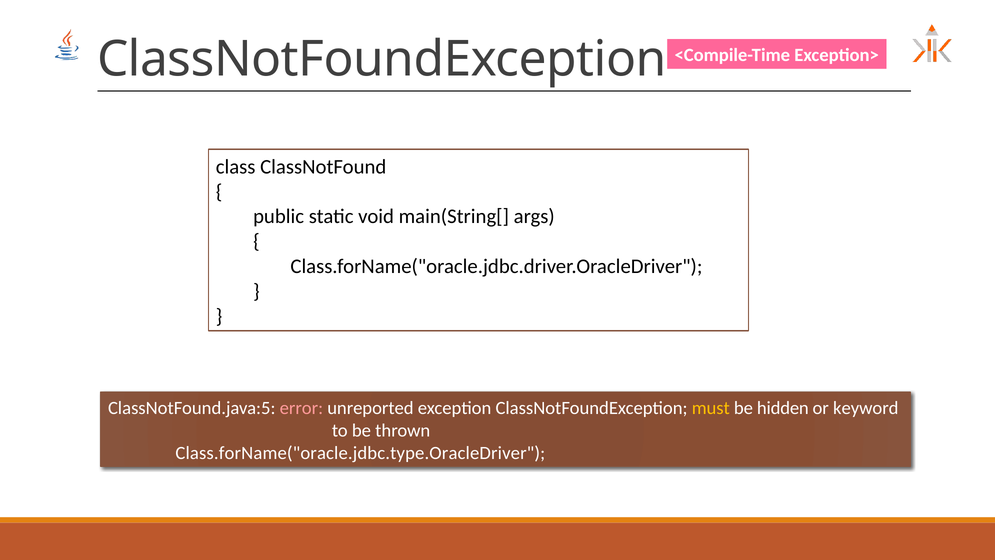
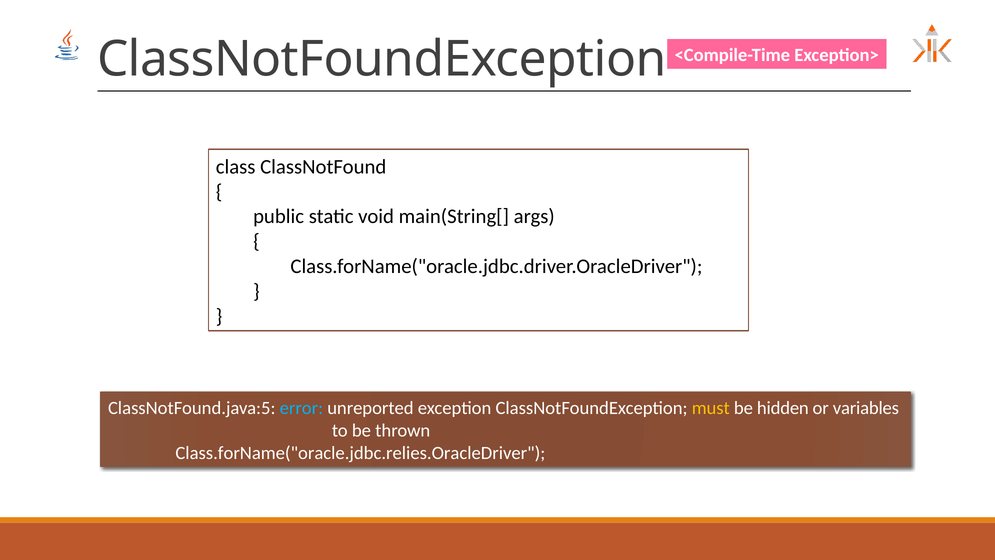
error colour: pink -> light blue
keyword: keyword -> variables
Class.forName("oracle.jdbc.type.OracleDriver: Class.forName("oracle.jdbc.type.OracleDriver -> Class.forName("oracle.jdbc.relies.OracleDriver
